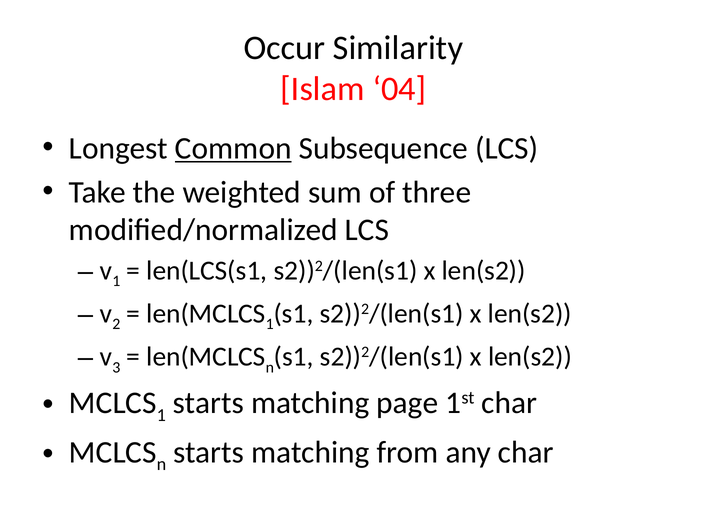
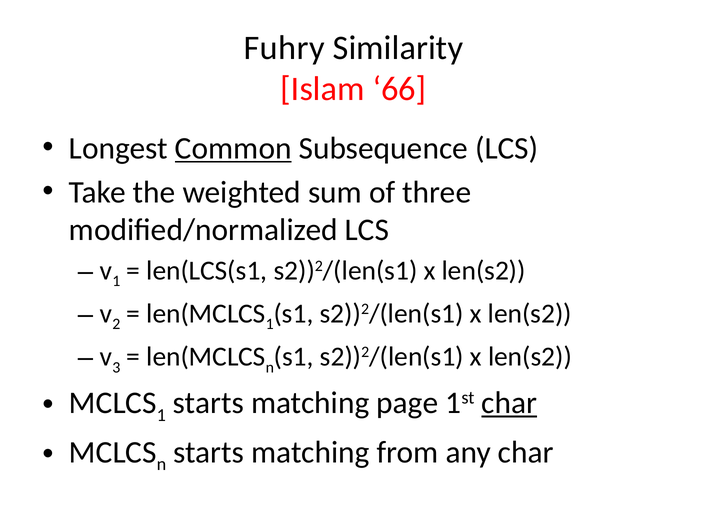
Occur: Occur -> Fuhry
04: 04 -> 66
char at (509, 403) underline: none -> present
